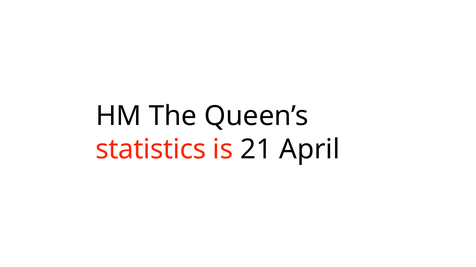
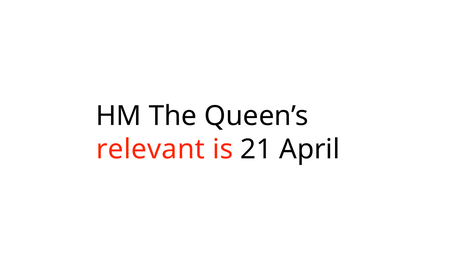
statistics: statistics -> relevant
